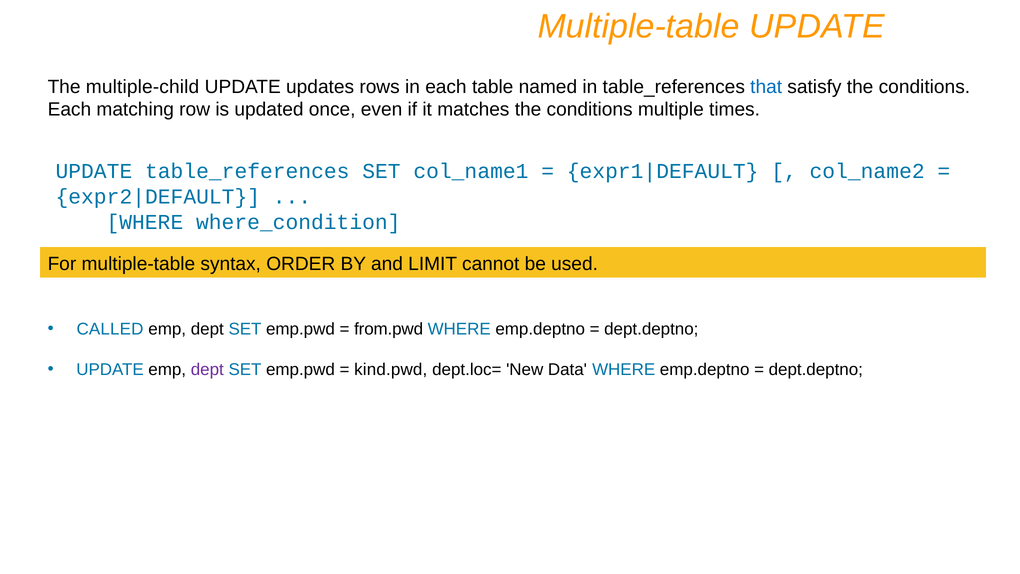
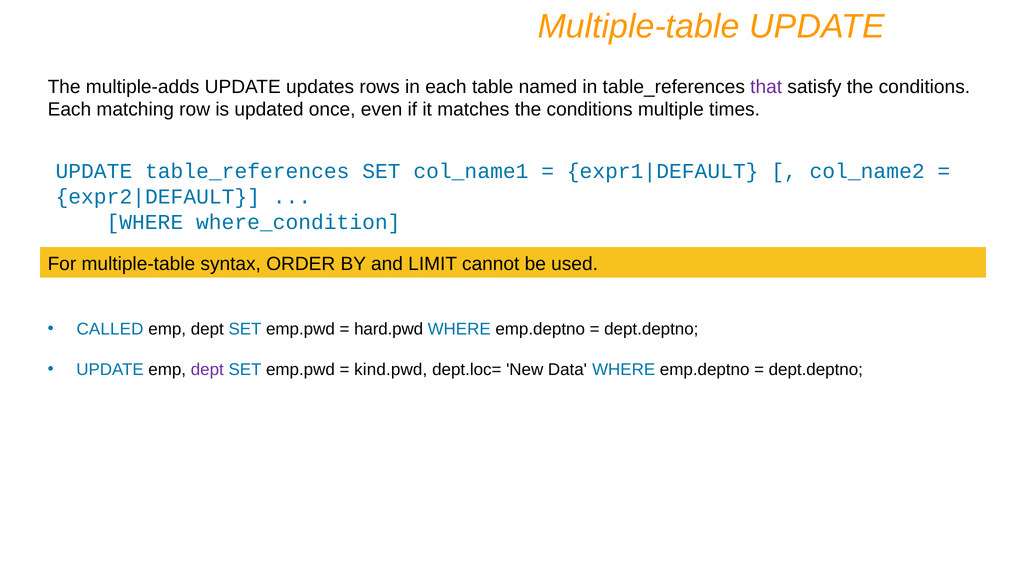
multiple-child: multiple-child -> multiple-adds
that colour: blue -> purple
from.pwd: from.pwd -> hard.pwd
